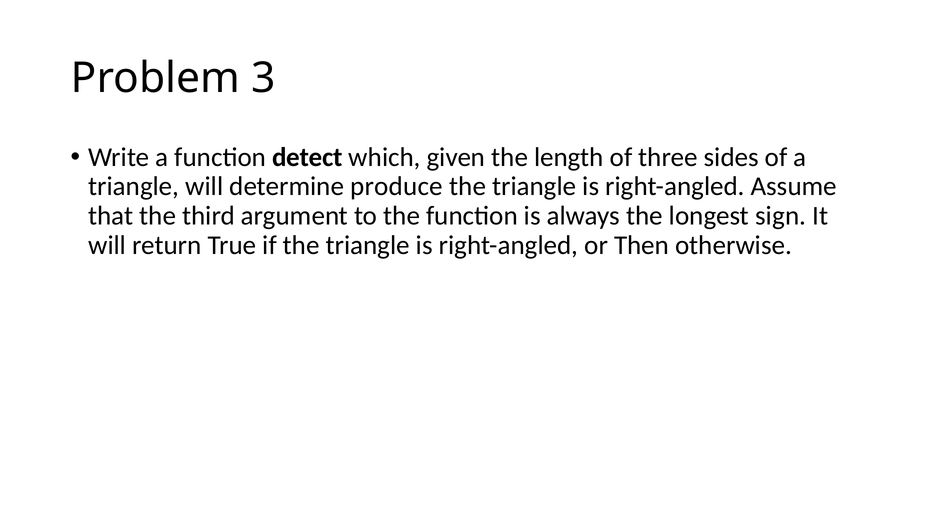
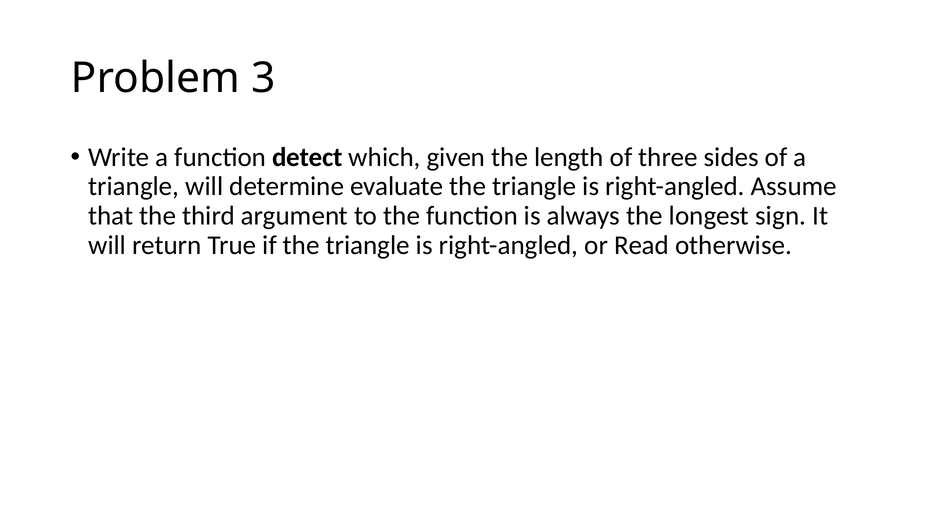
produce: produce -> evaluate
Then: Then -> Read
